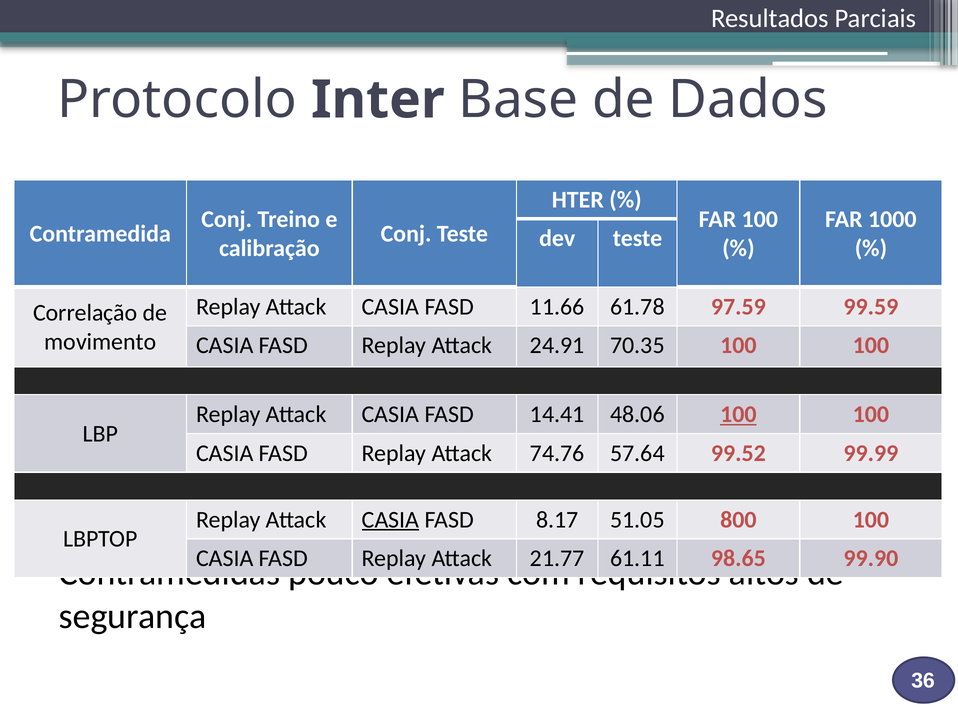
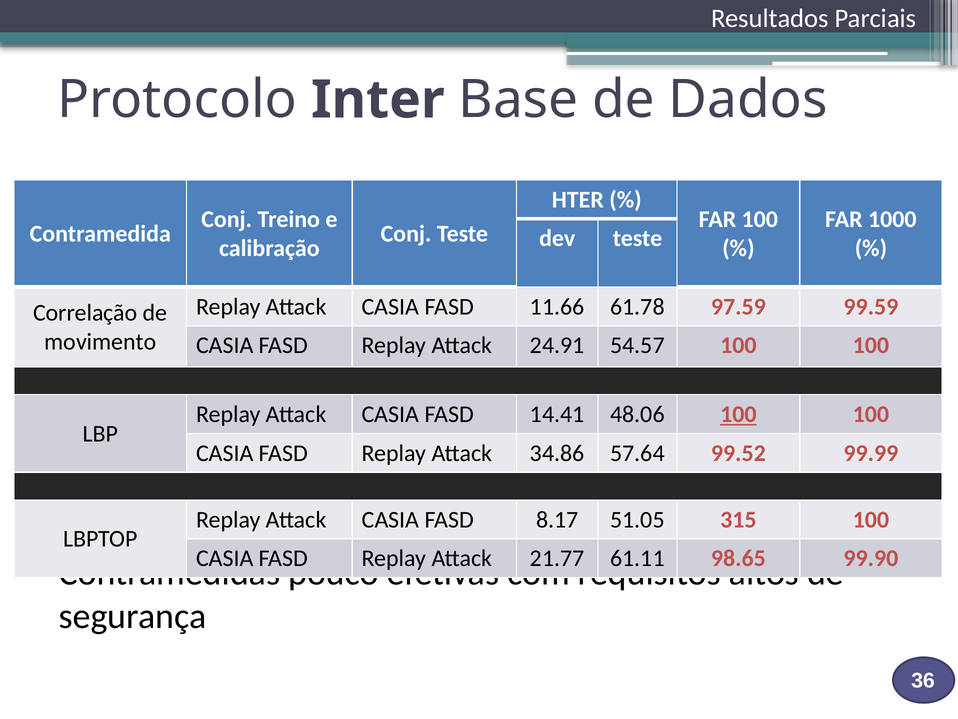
70.35: 70.35 -> 54.57
74.76: 74.76 -> 34.86
CASIA at (391, 519) underline: present -> none
800: 800 -> 315
